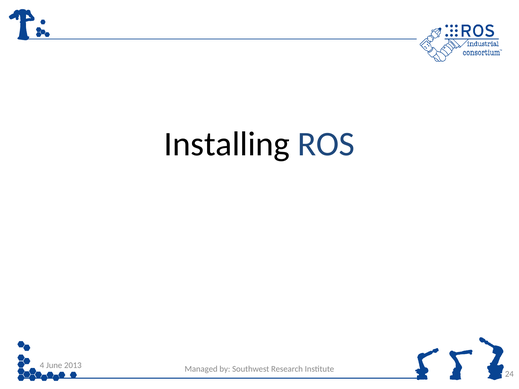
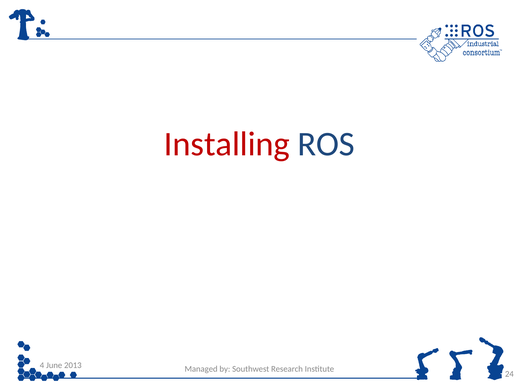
Installing colour: black -> red
